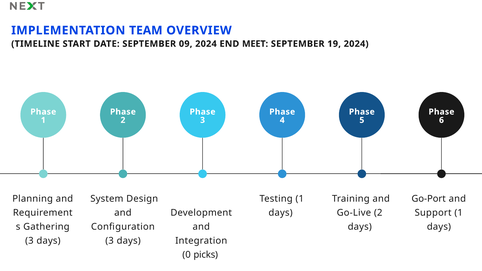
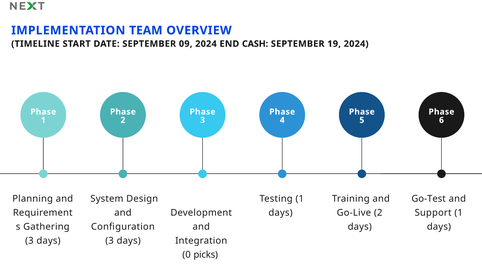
MEET: MEET -> CASH
Go-Port: Go-Port -> Go-Test
